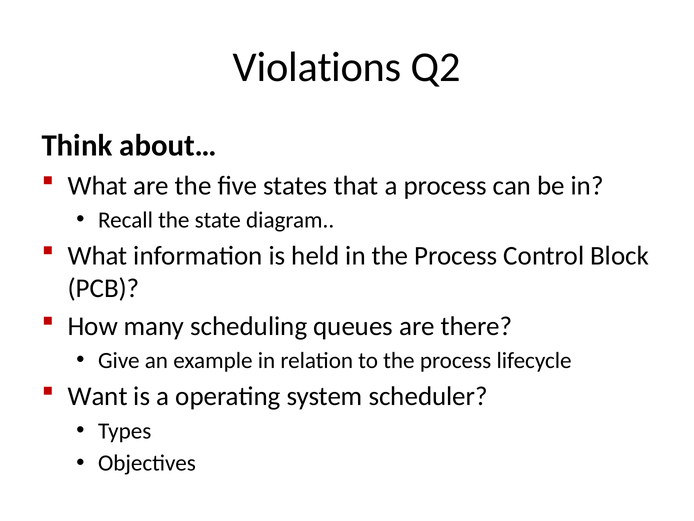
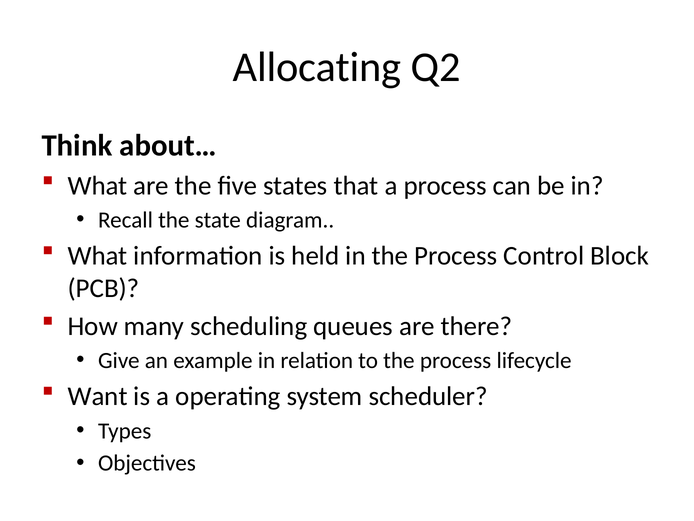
Violations: Violations -> Allocating
